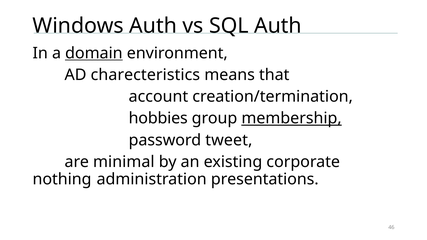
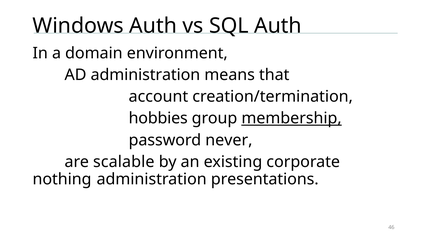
domain underline: present -> none
AD charecteristics: charecteristics -> administration
tweet: tweet -> never
minimal: minimal -> scalable
